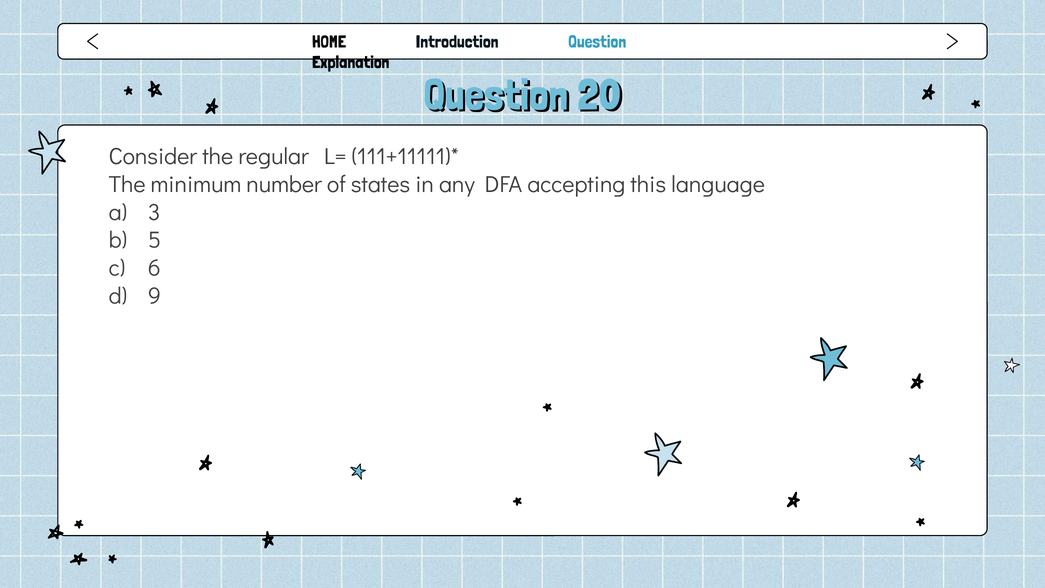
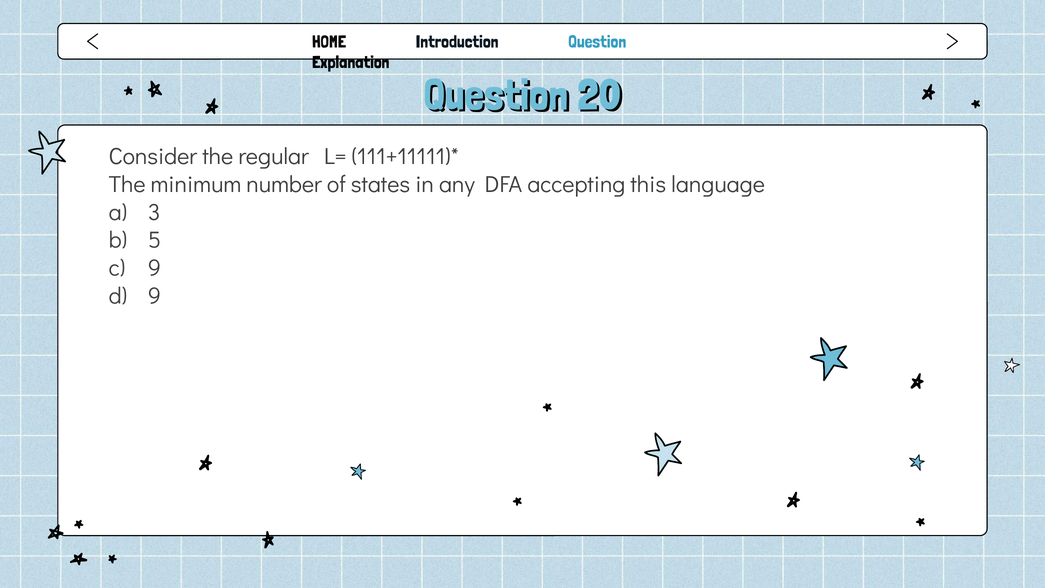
6 at (154, 268): 6 -> 9
